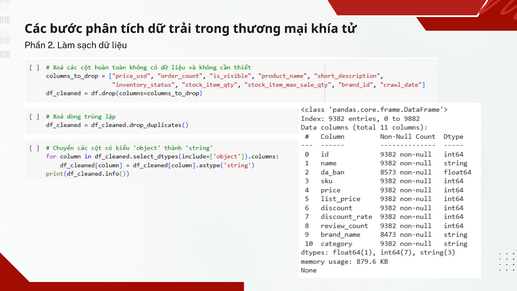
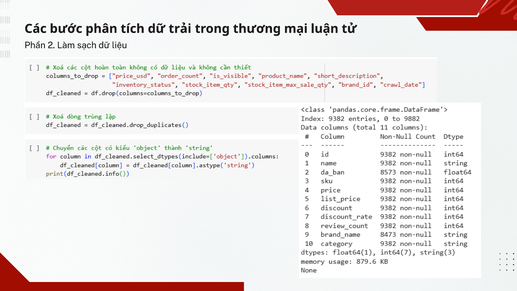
khía: khía -> luận
